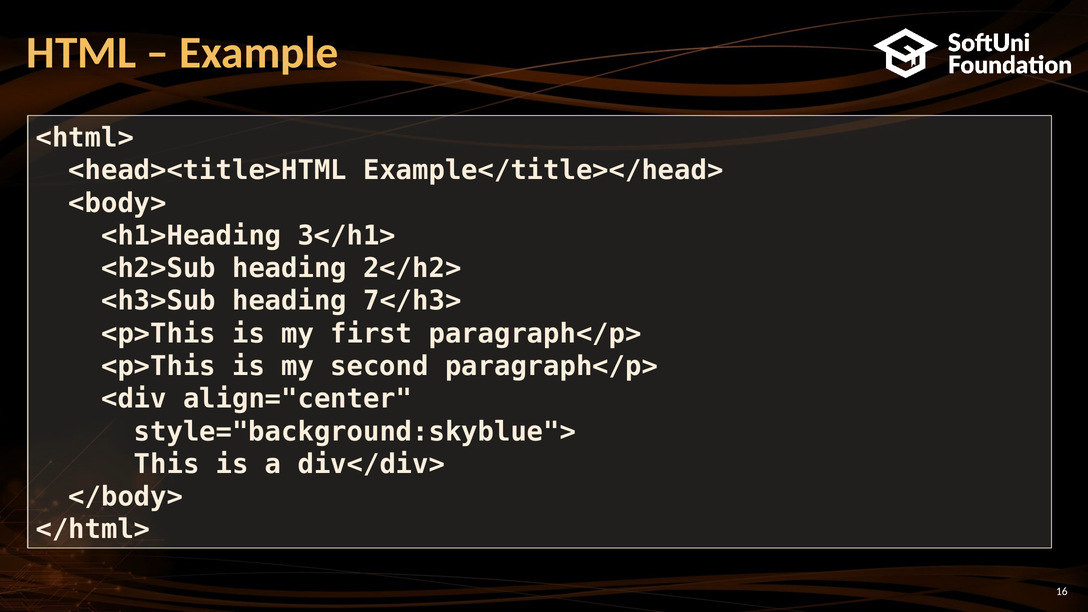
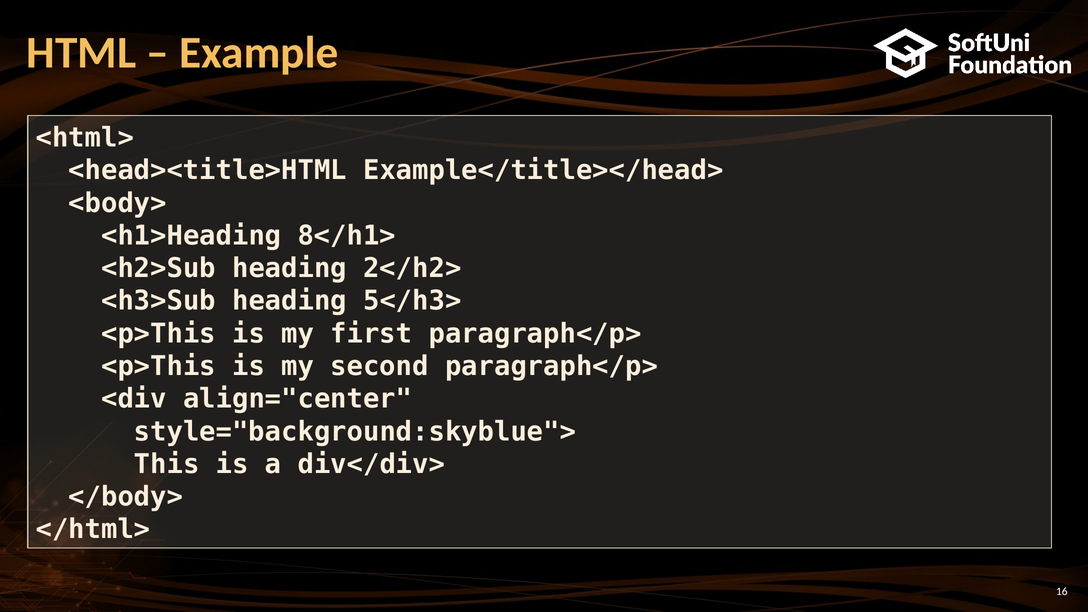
3</h1>: 3</h1> -> 8</h1>
7</h3>: 7</h3> -> 5</h3>
